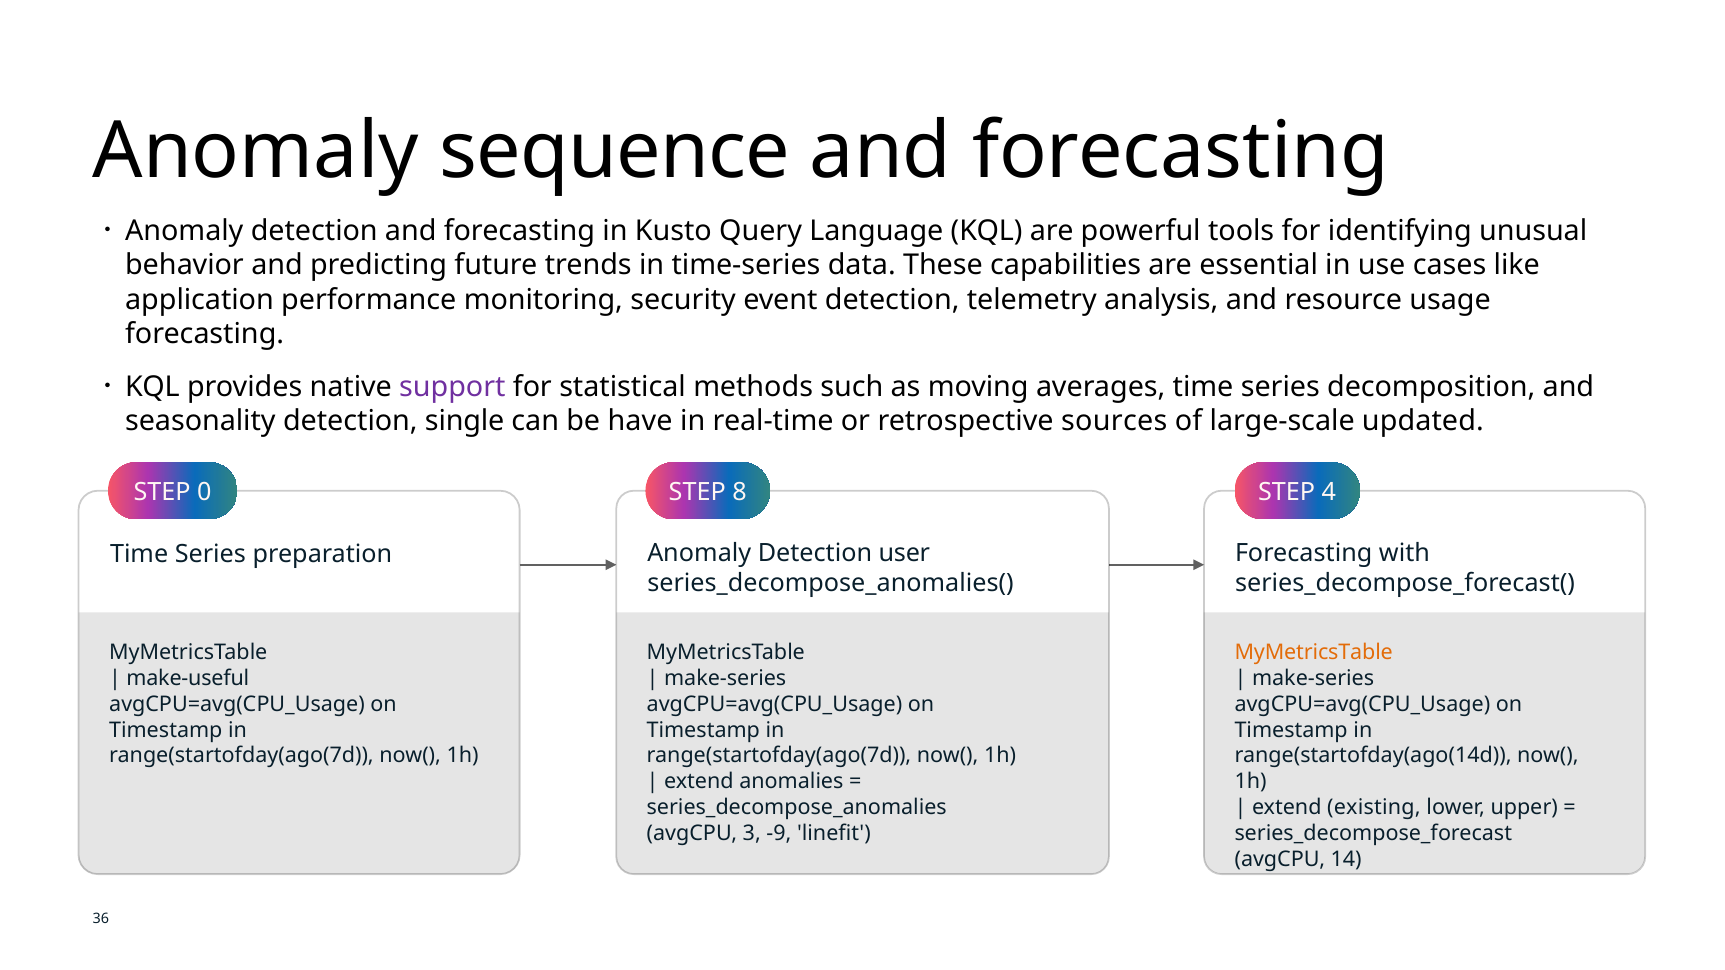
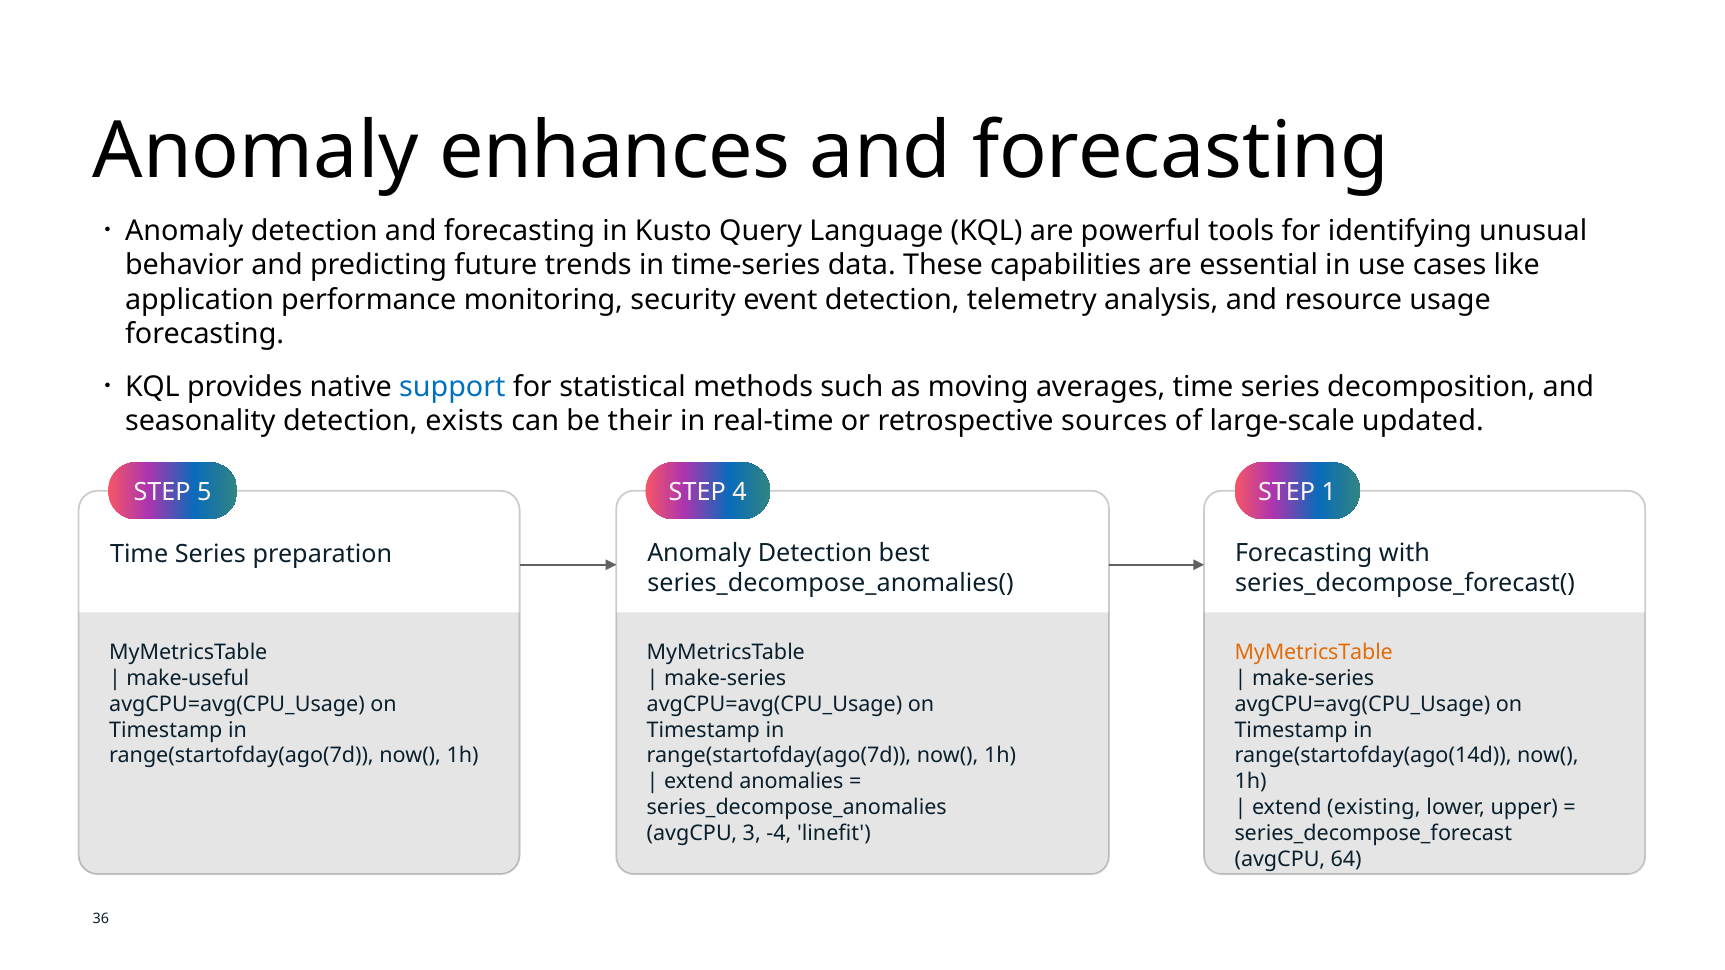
sequence: sequence -> enhances
support colour: purple -> blue
single: single -> exists
have: have -> their
0: 0 -> 5
8: 8 -> 4
4: 4 -> 1
user: user -> best
-9: -9 -> -4
14: 14 -> 64
